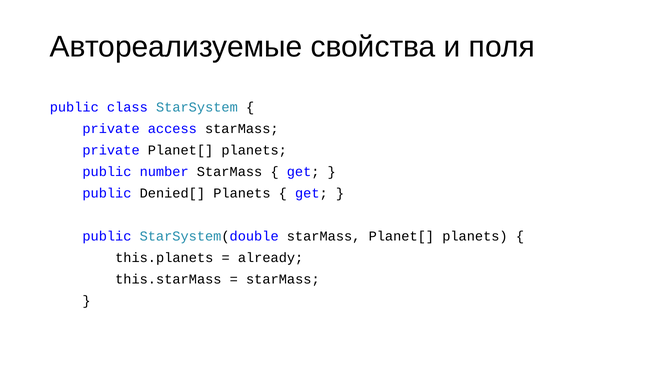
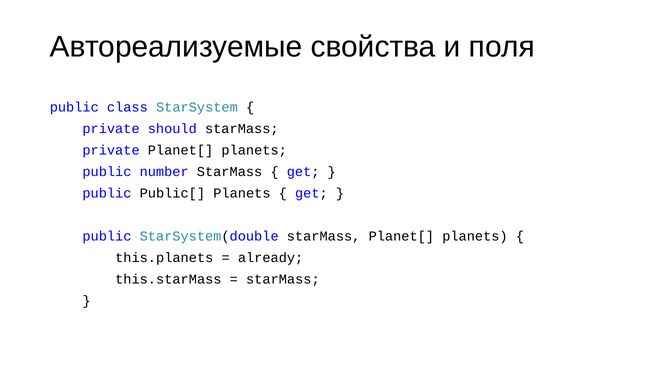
access: access -> should
Denied[: Denied[ -> Public[
